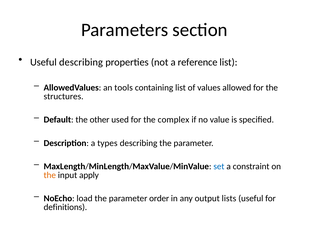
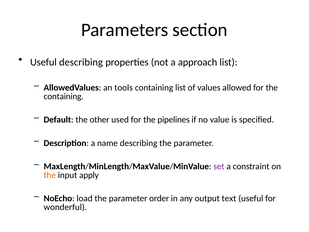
reference: reference -> approach
structures at (64, 96): structures -> containing
complex: complex -> pipelines
types: types -> name
set colour: blue -> purple
lists: lists -> text
definitions: definitions -> wonderful
